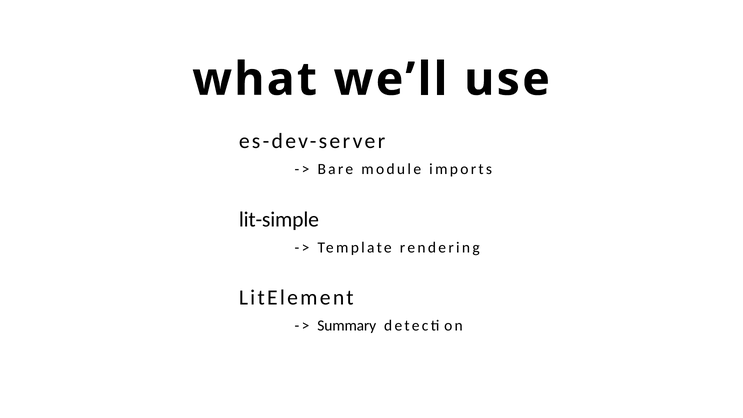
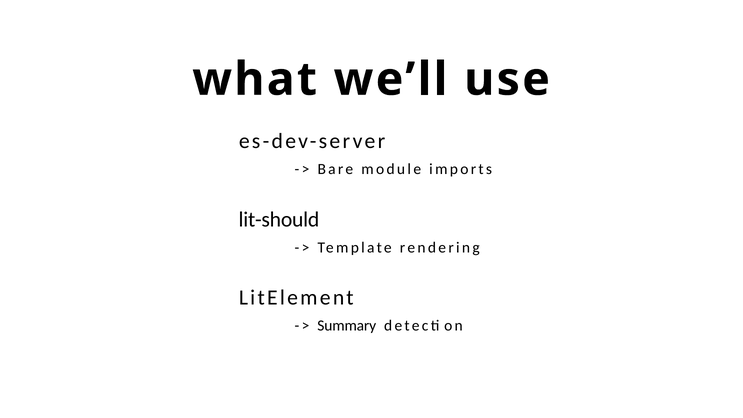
lit-simple: lit-simple -> lit-should
